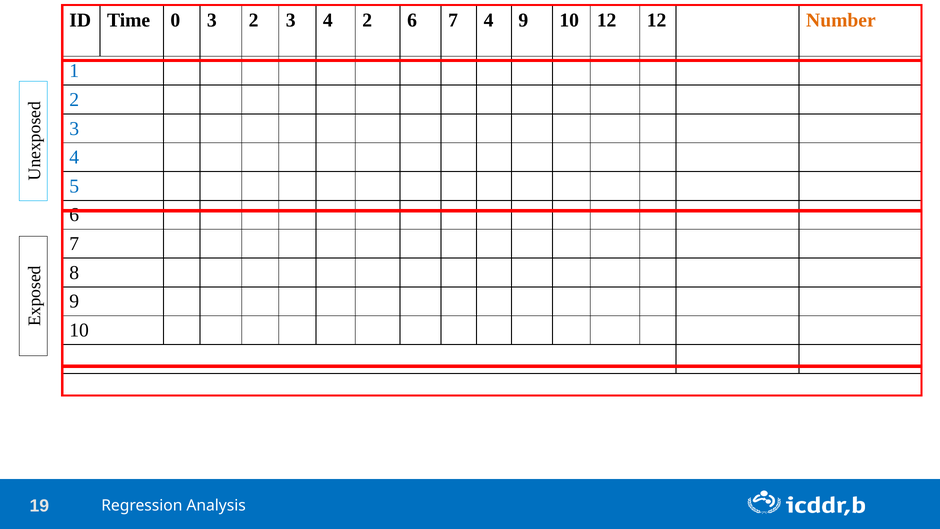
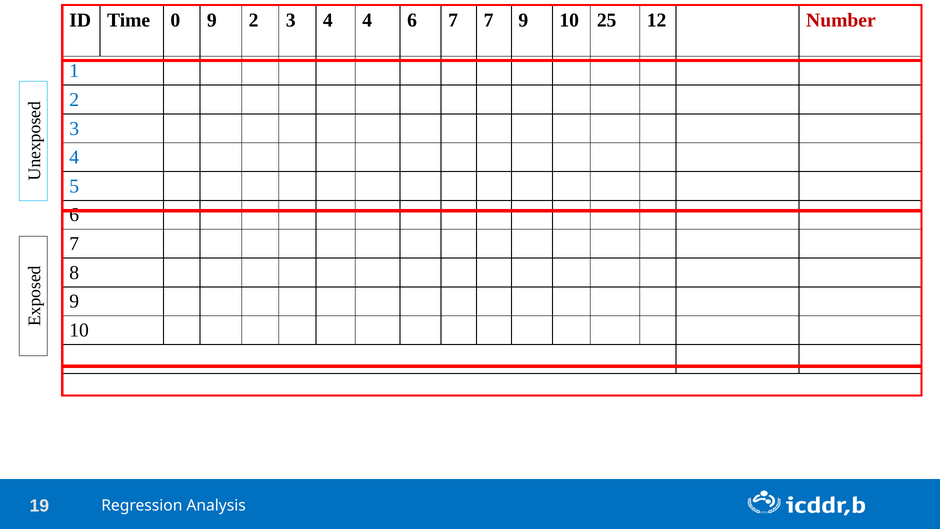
0 3: 3 -> 9
4 2: 2 -> 4
6 7 4: 4 -> 7
10 12: 12 -> 25
Number colour: orange -> red
